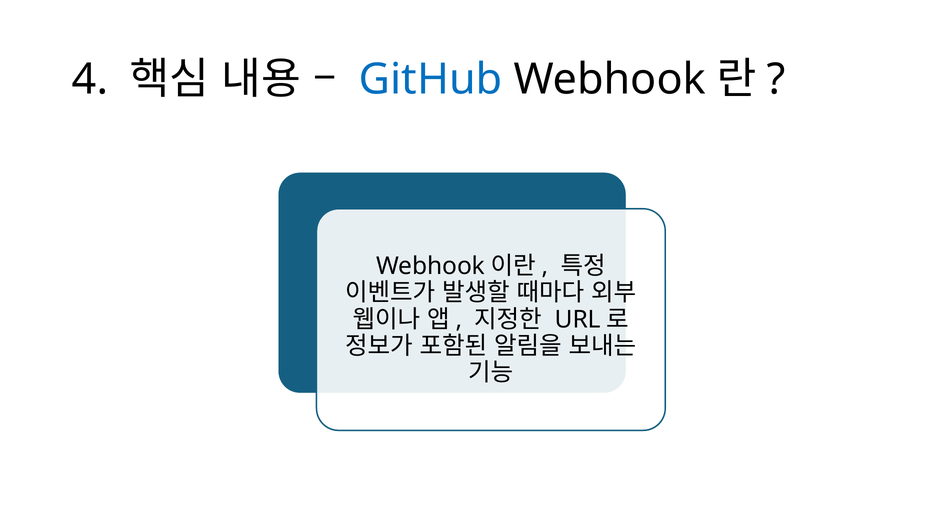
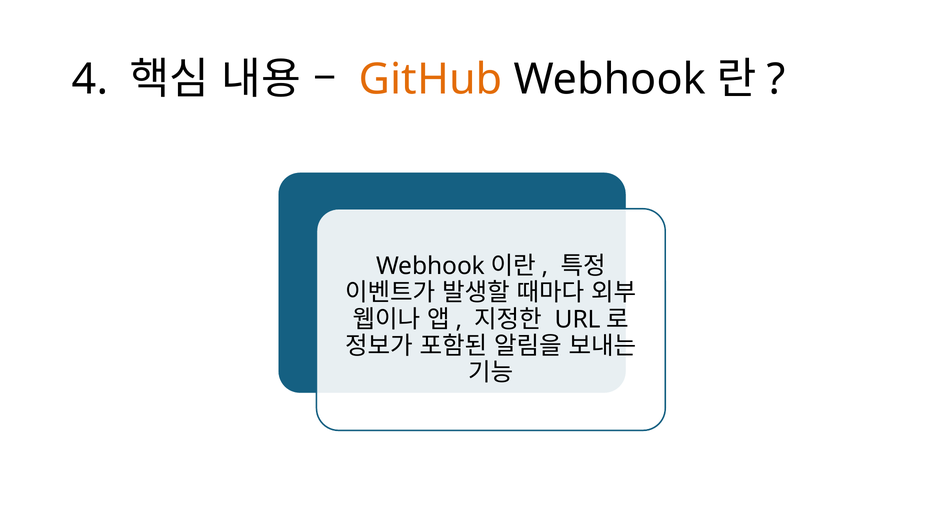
GitHub colour: blue -> orange
